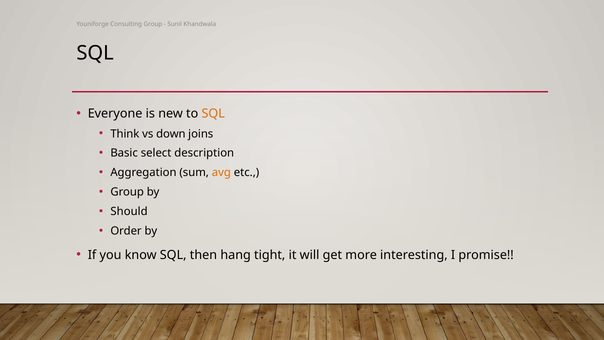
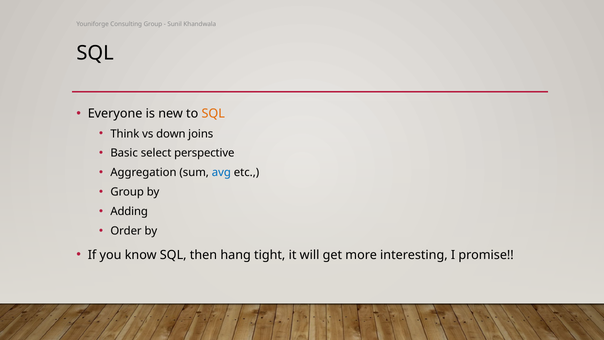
description: description -> perspective
avg colour: orange -> blue
Should: Should -> Adding
